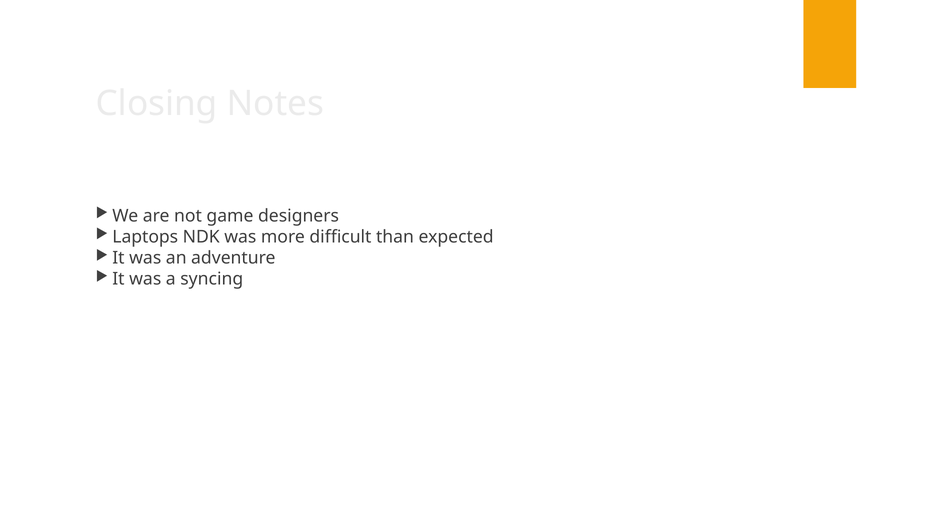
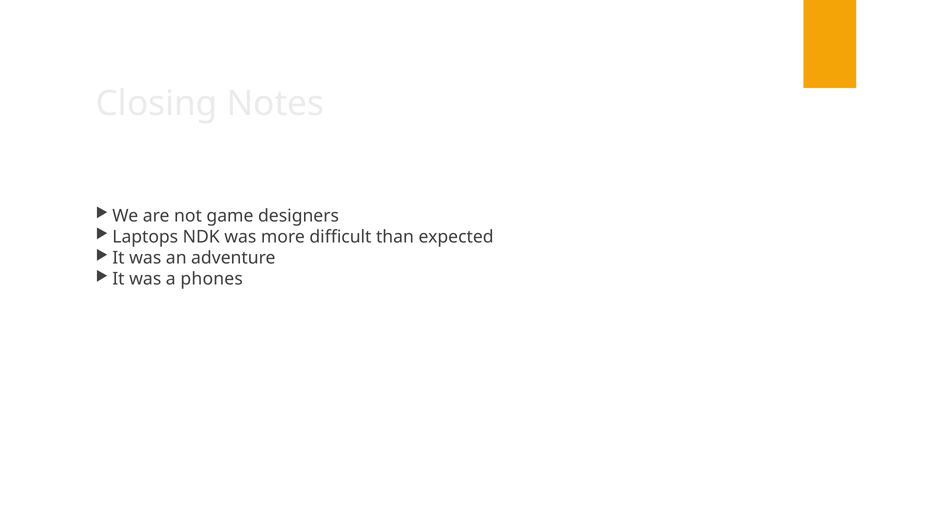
syncing: syncing -> phones
